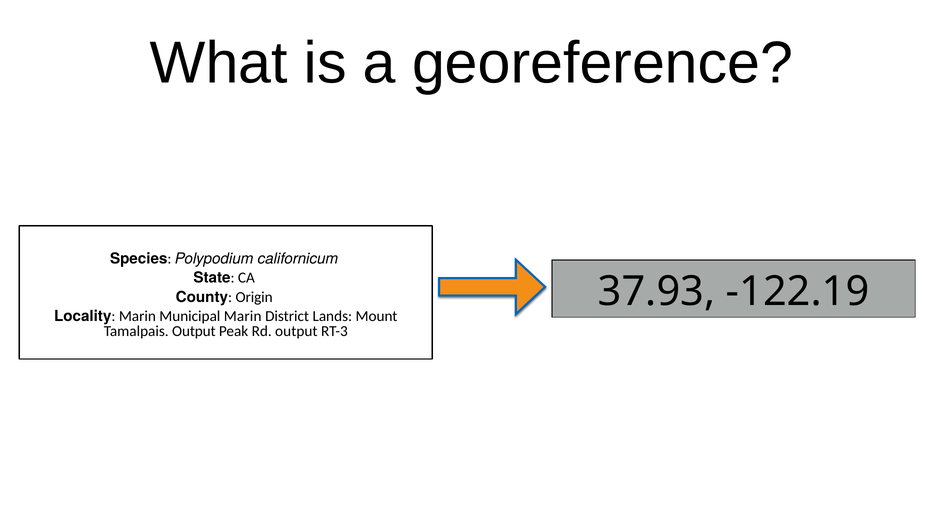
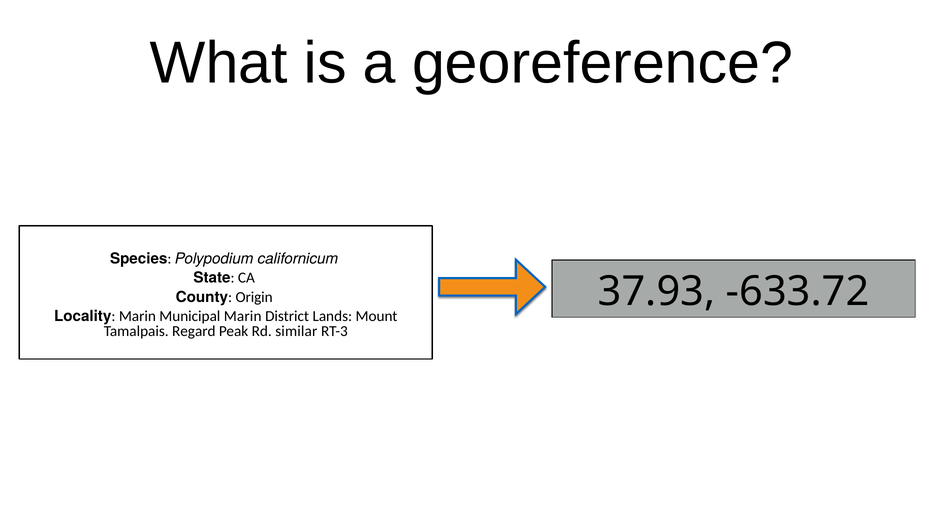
-122.19: -122.19 -> -633.72
Tamalpais Output: Output -> Regard
Rd output: output -> similar
